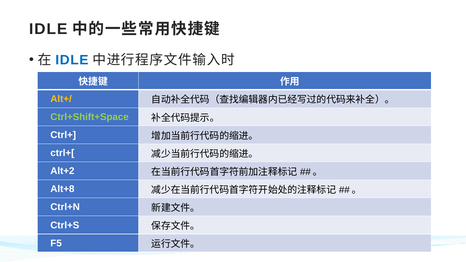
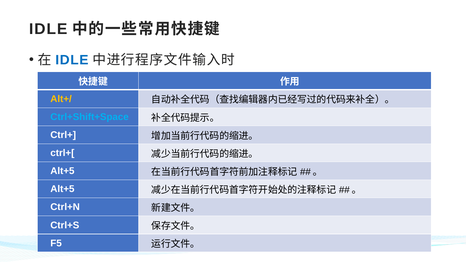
Ctrl+Shift+Space colour: light green -> light blue
Alt+2 at (62, 171): Alt+2 -> Alt+5
Alt+8 at (62, 189): Alt+8 -> Alt+5
